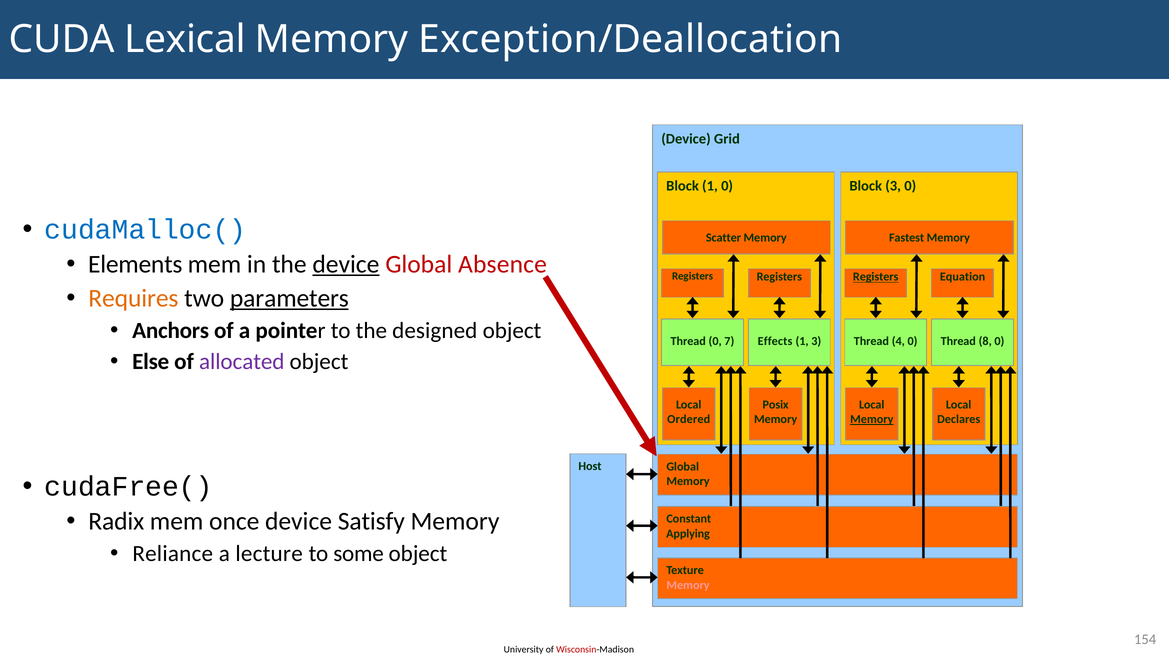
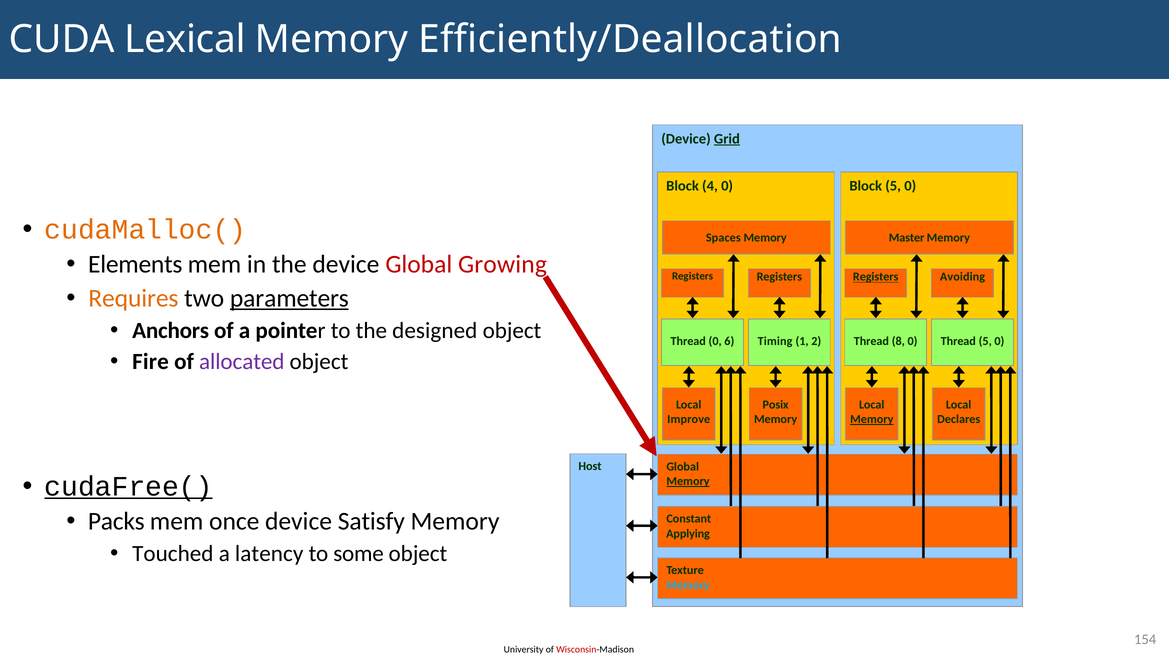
Exception/Deallocation: Exception/Deallocation -> Efficiently/Deallocation
Grid underline: none -> present
Block 1: 1 -> 4
Block 3: 3 -> 5
cudaMalloc( colour: blue -> orange
Scatter: Scatter -> Spaces
Fastest: Fastest -> Master
device at (346, 264) underline: present -> none
Absence: Absence -> Growing
Equation: Equation -> Avoiding
7: 7 -> 6
Effects: Effects -> Timing
1 3: 3 -> 2
4: 4 -> 8
Thread 8: 8 -> 5
Else: Else -> Fire
Ordered: Ordered -> Improve
cudaFree( underline: none -> present
Memory at (688, 481) underline: none -> present
Radix: Radix -> Packs
Reliance: Reliance -> Touched
lecture: lecture -> latency
Memory at (688, 585) colour: pink -> light blue
